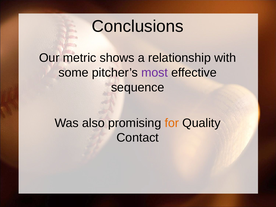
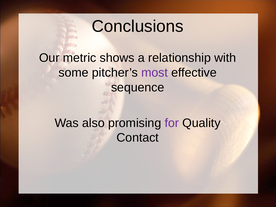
for colour: orange -> purple
